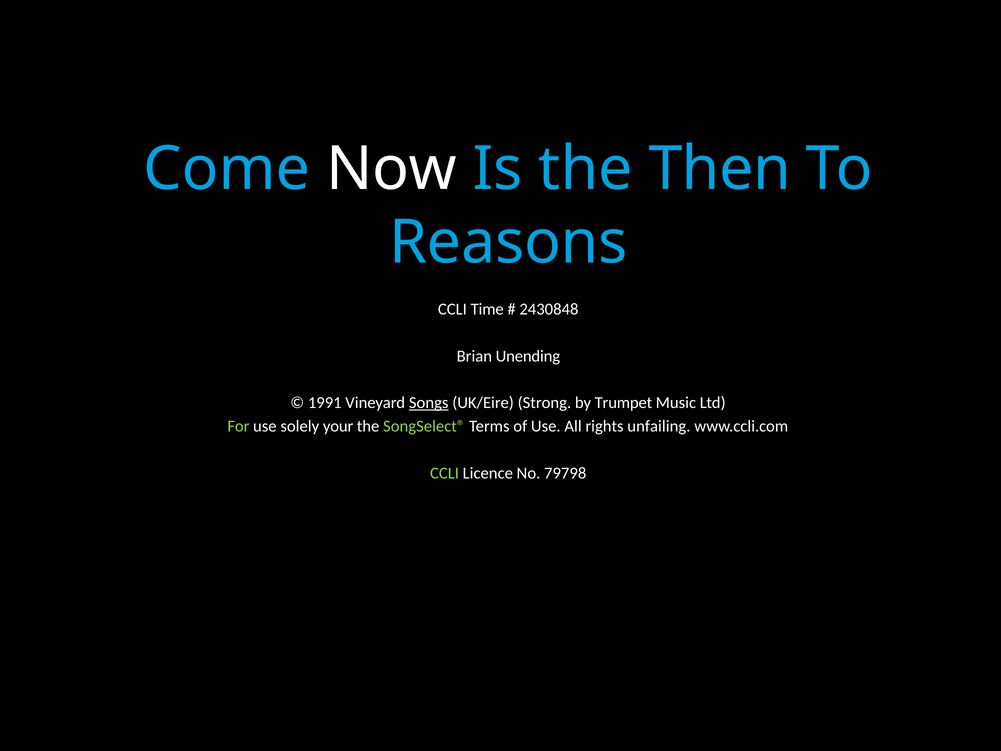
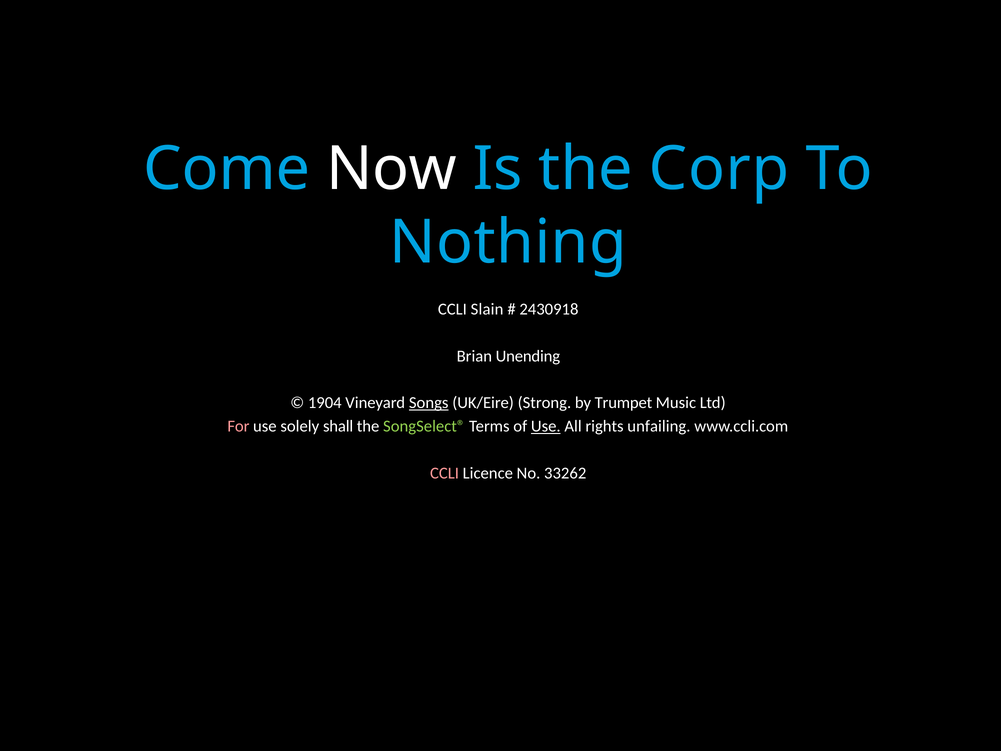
Then: Then -> Corp
Reasons: Reasons -> Nothing
Time: Time -> Slain
2430848: 2430848 -> 2430918
1991: 1991 -> 1904
For colour: light green -> pink
your: your -> shall
Use at (546, 426) underline: none -> present
CCLI at (445, 473) colour: light green -> pink
79798: 79798 -> 33262
